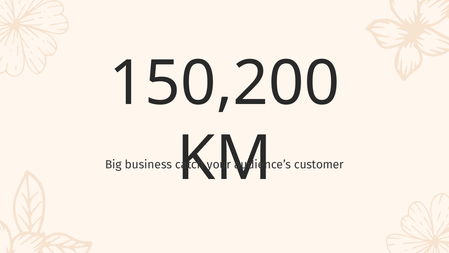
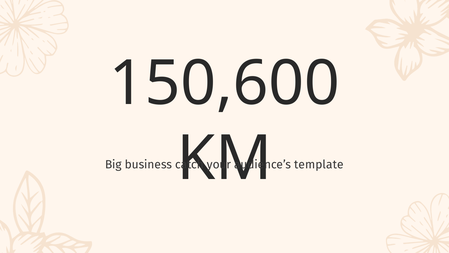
150,200: 150,200 -> 150,600
customer: customer -> template
